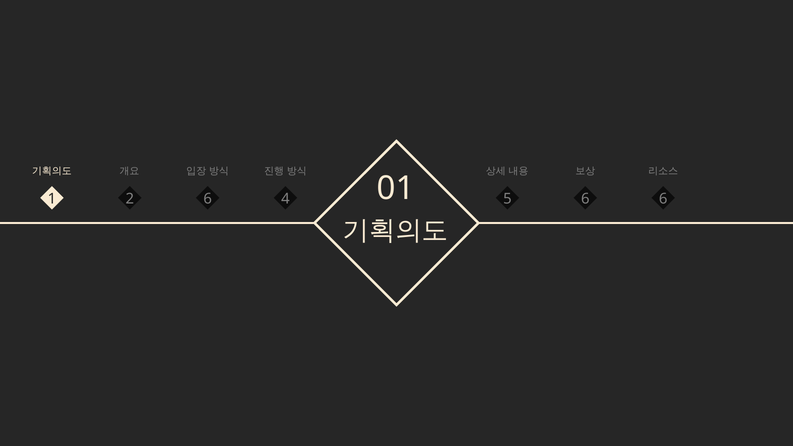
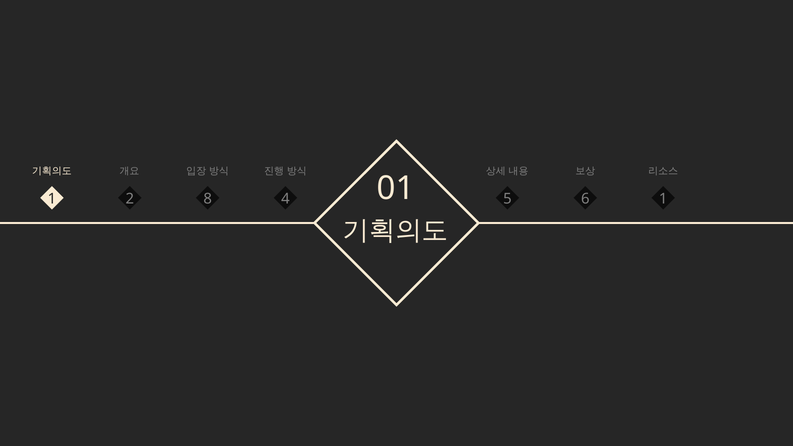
2 6: 6 -> 8
4 6: 6 -> 1
